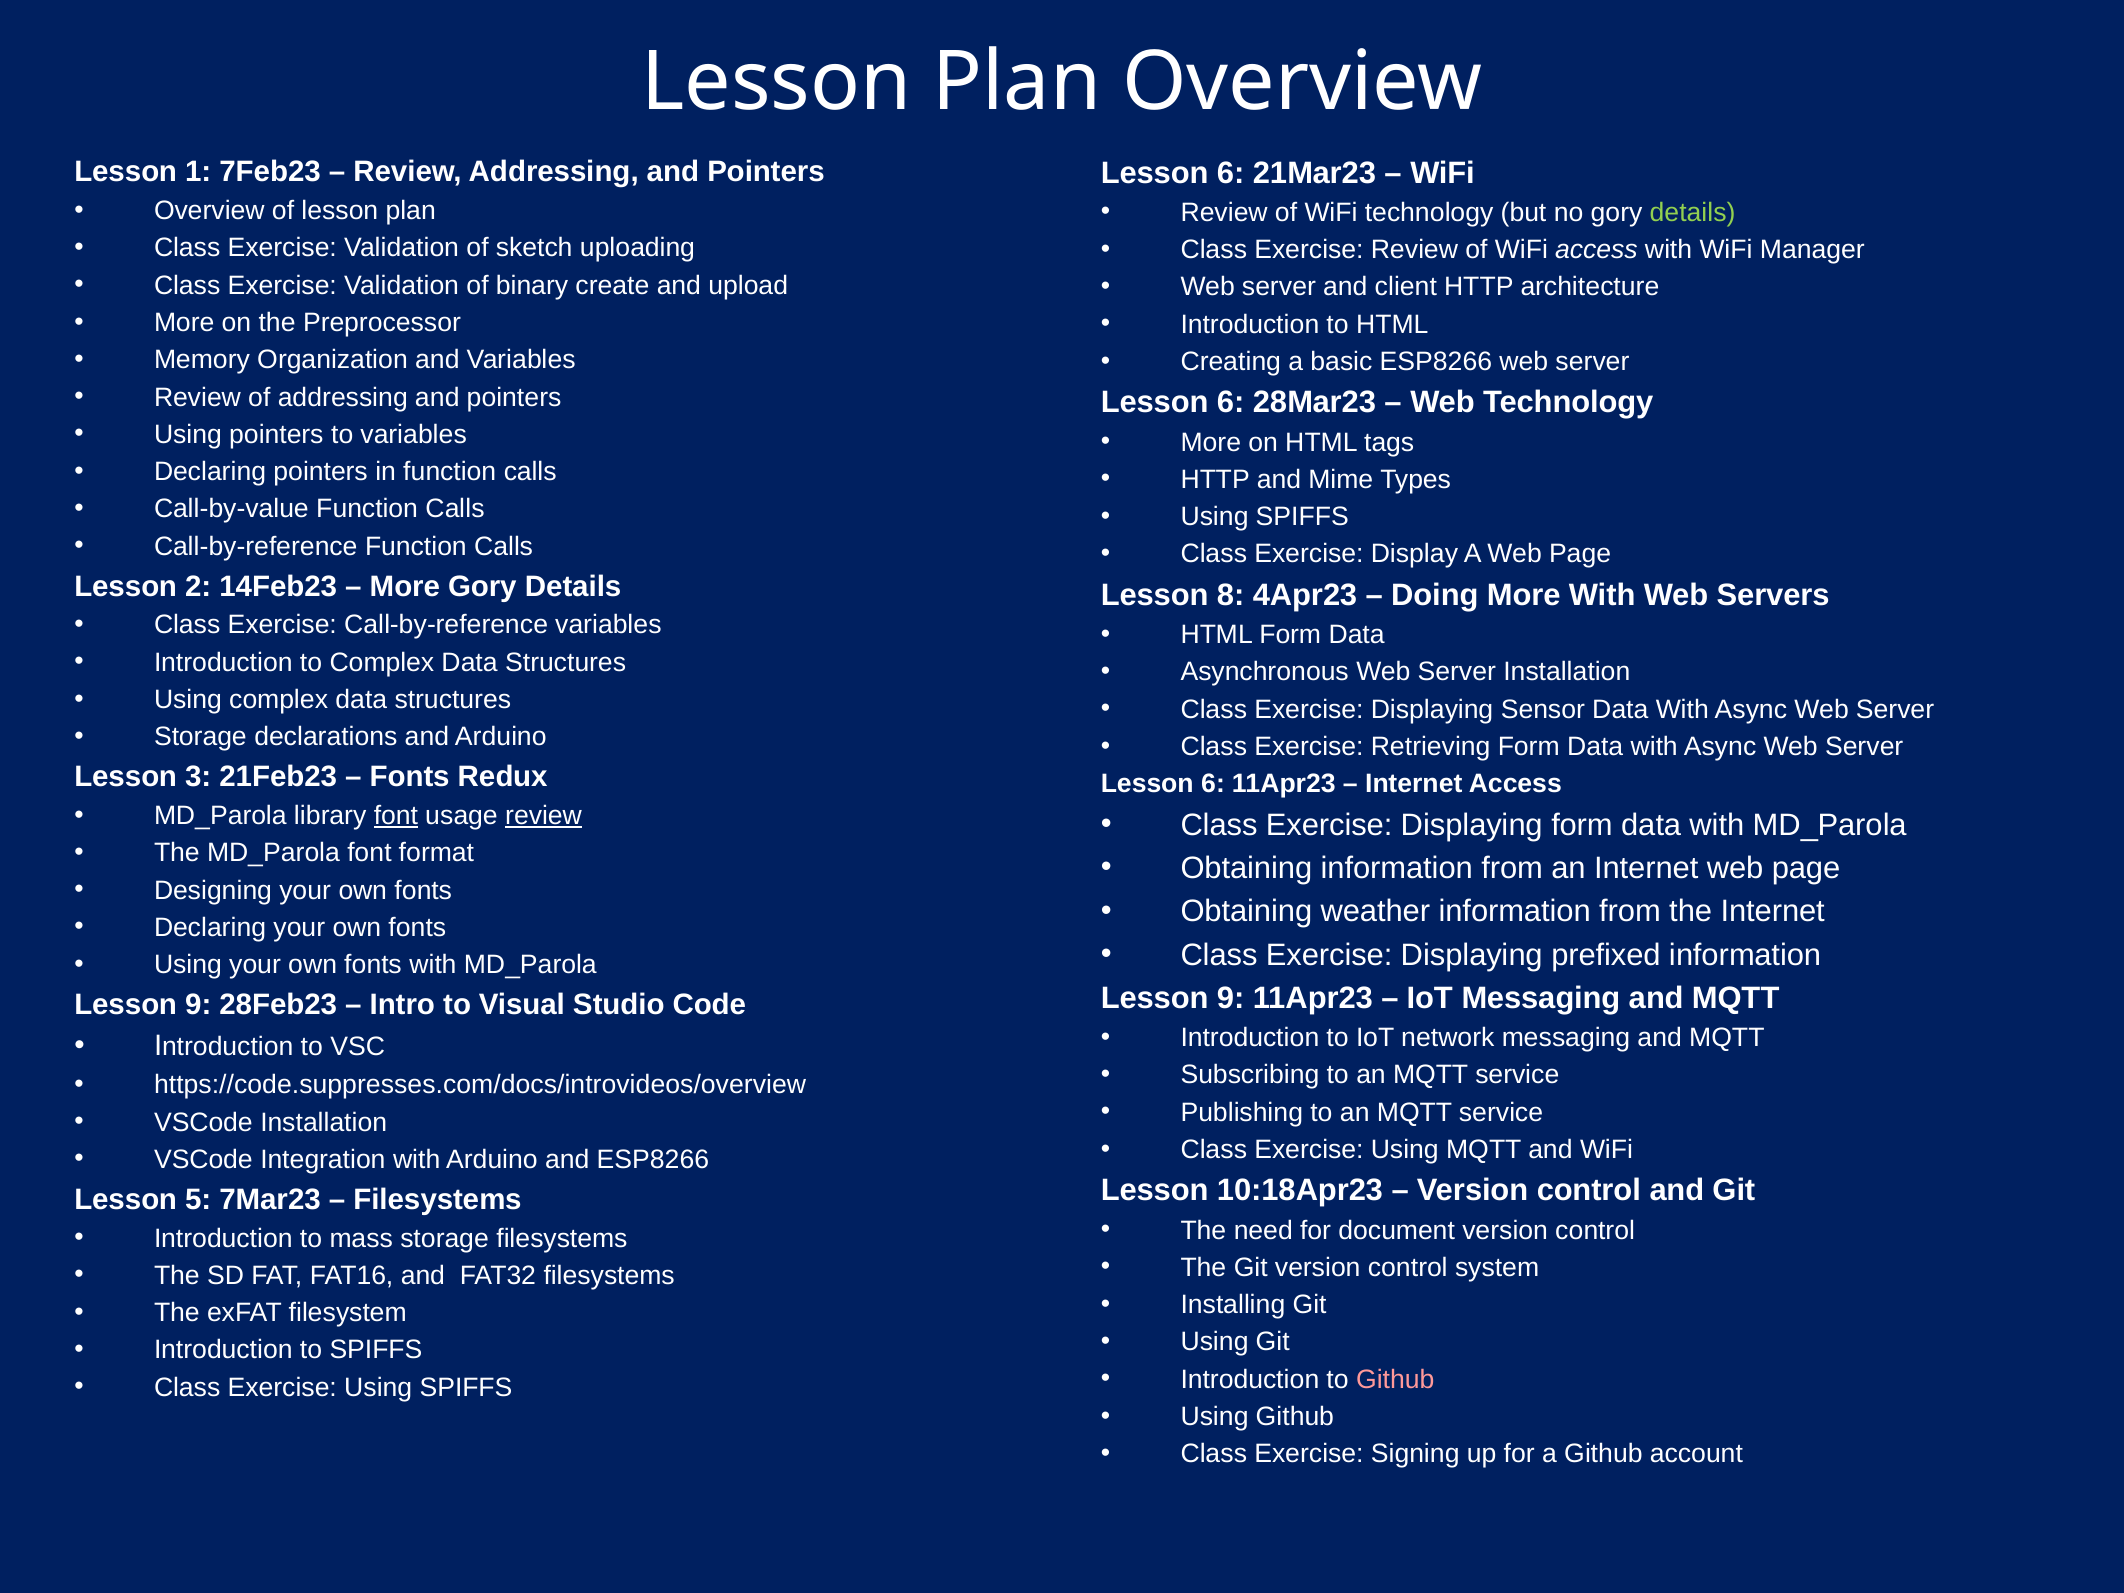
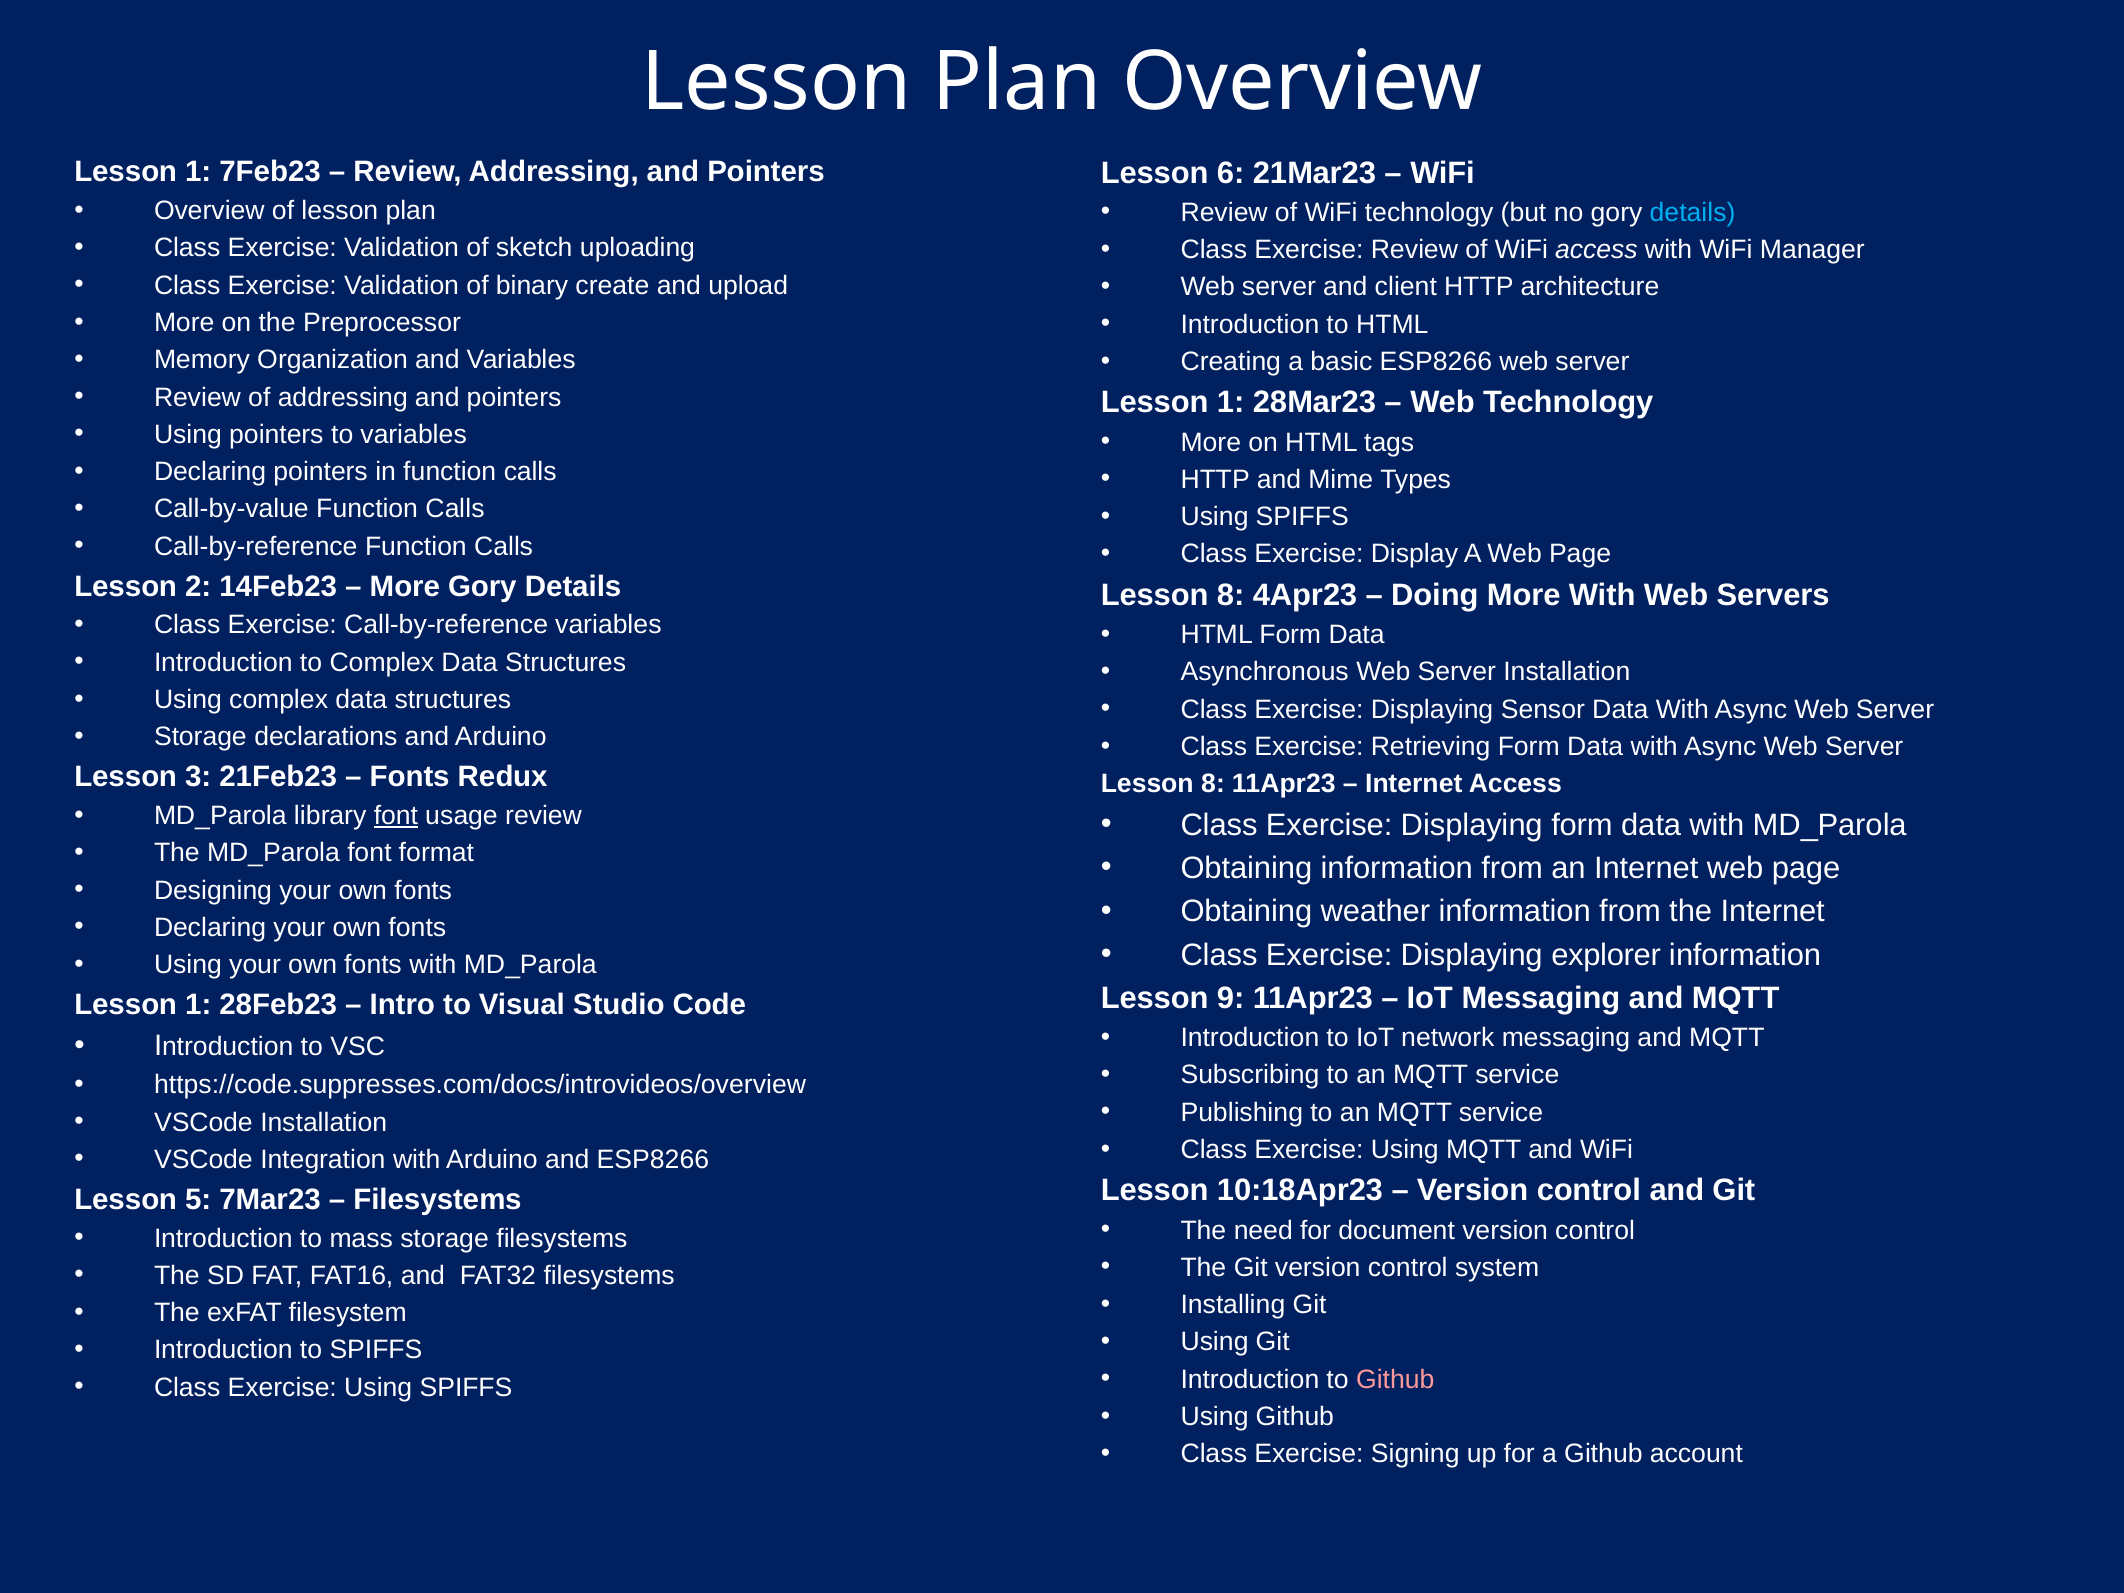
details at (1693, 212) colour: light green -> light blue
6 at (1231, 403): 6 -> 1
6 at (1213, 784): 6 -> 8
review at (544, 816) underline: present -> none
prefixed: prefixed -> explorer
9 at (198, 1005): 9 -> 1
